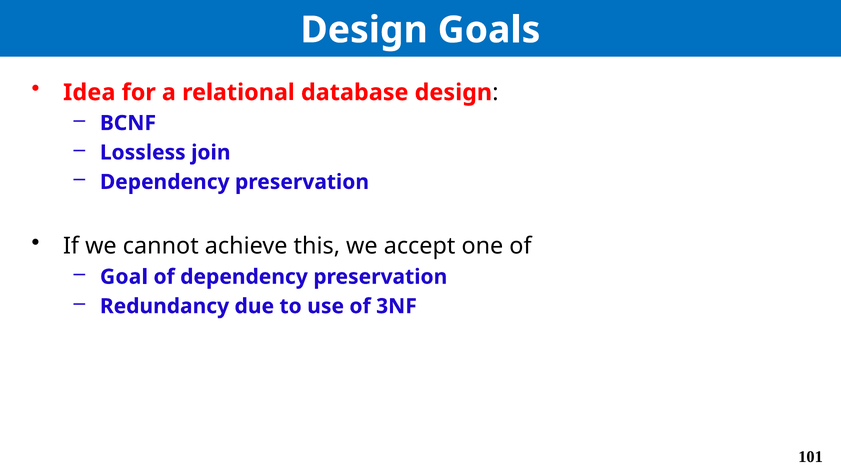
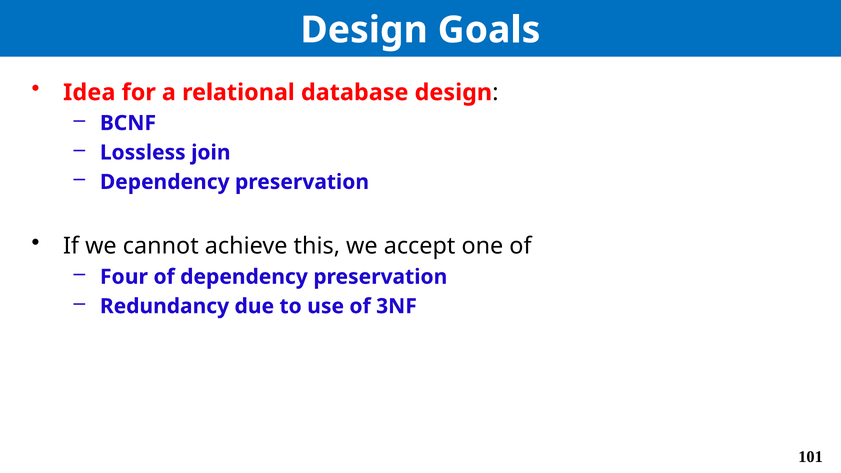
Goal: Goal -> Four
